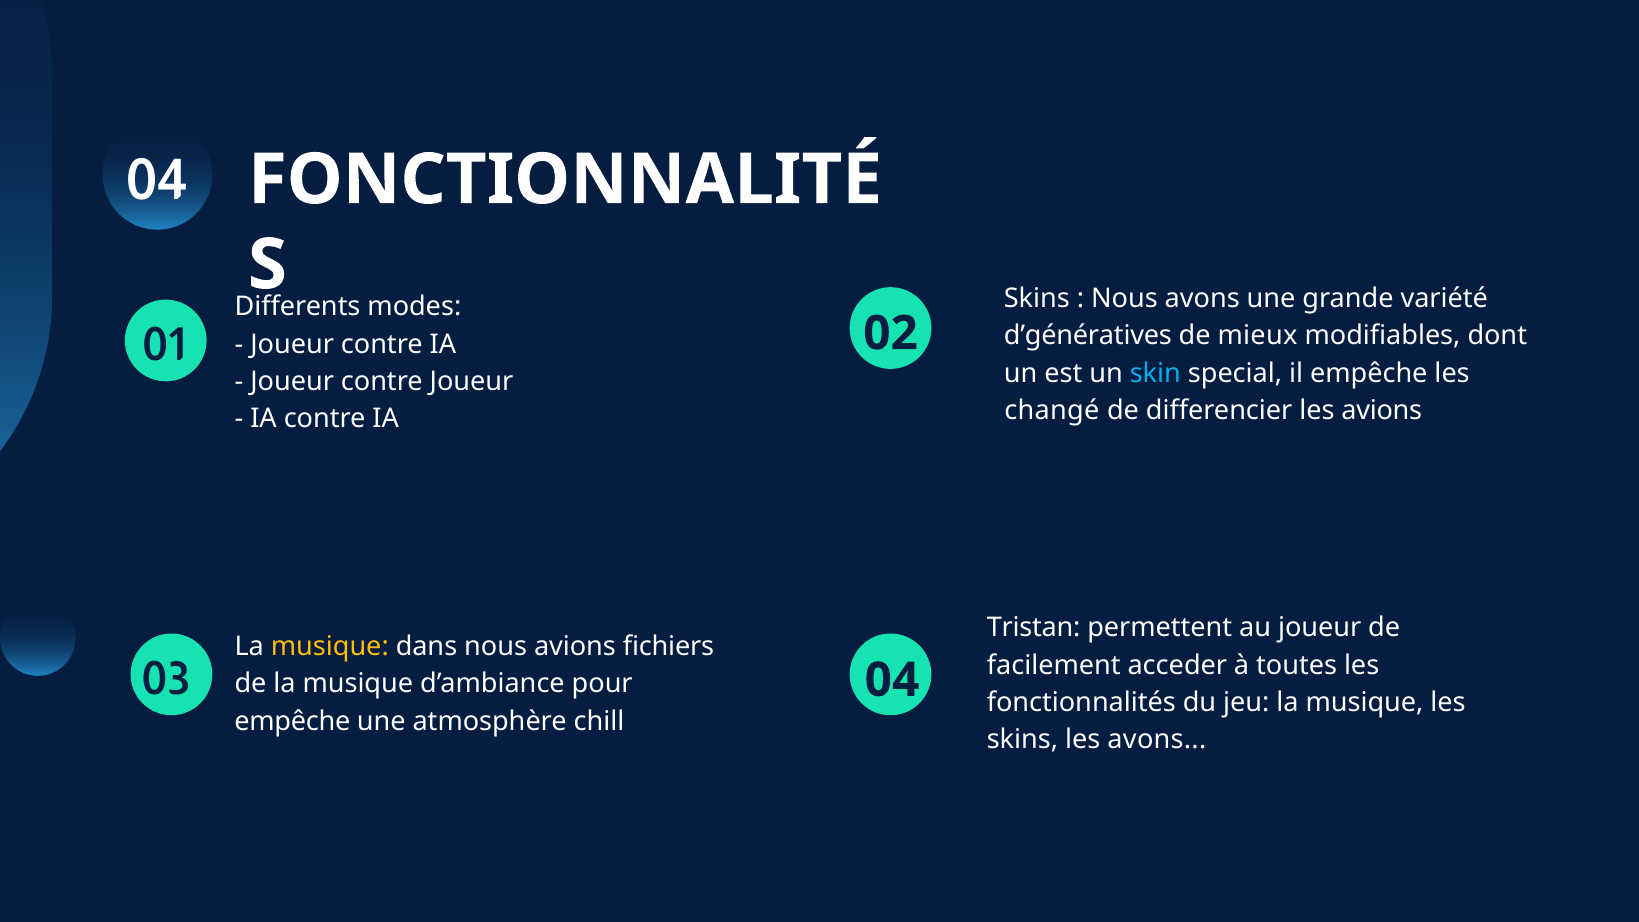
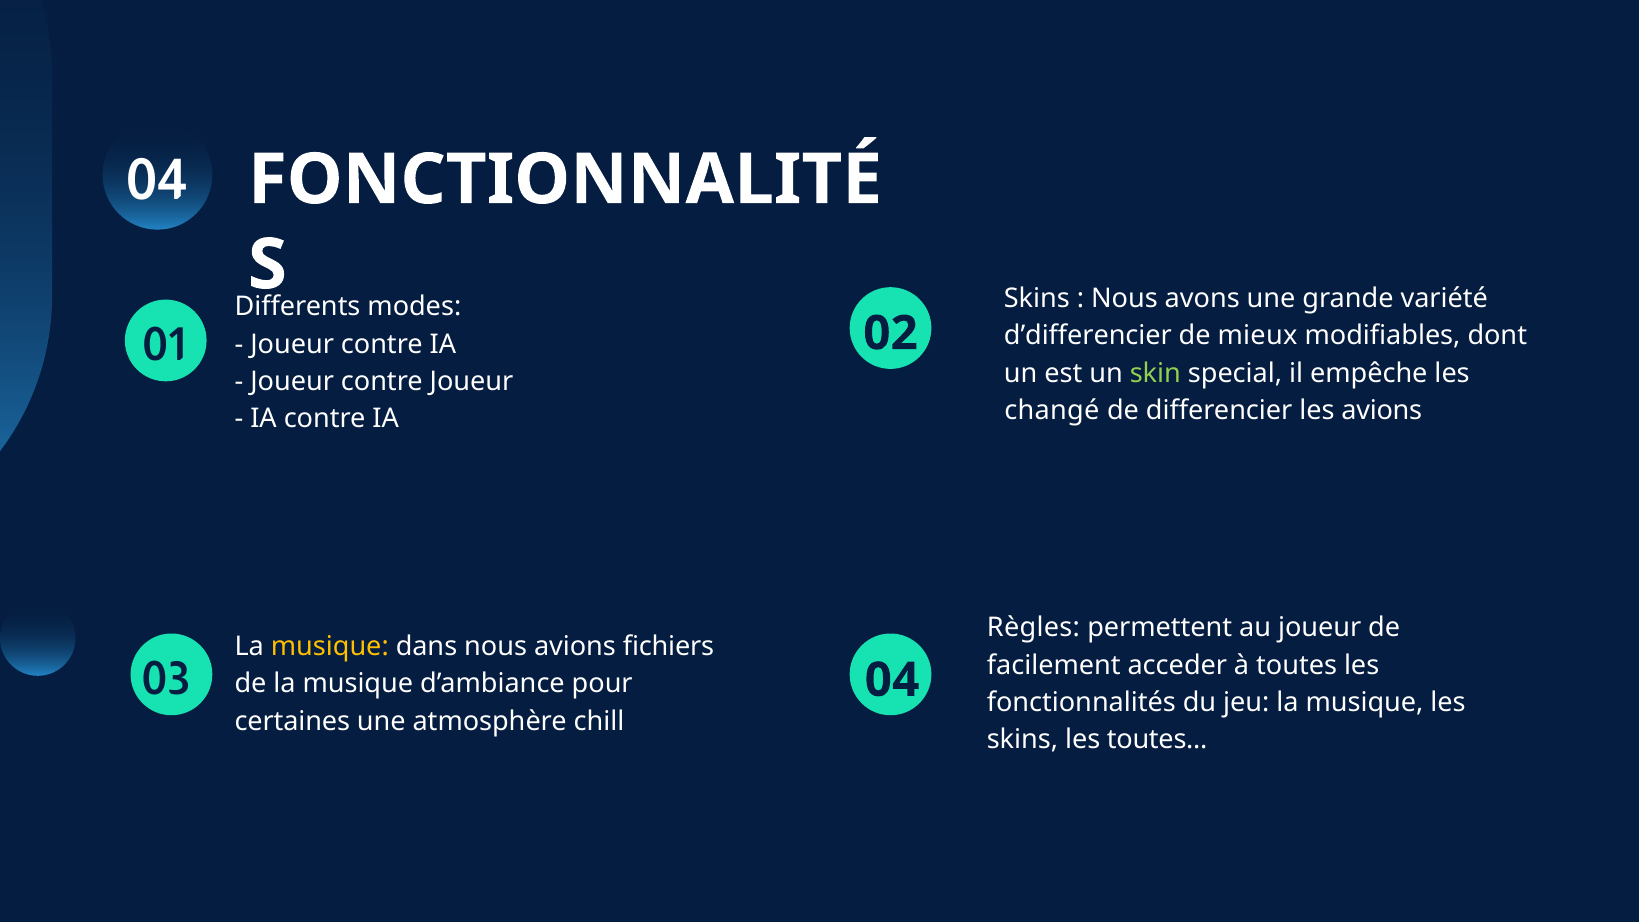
d’génératives: d’génératives -> d’differencier
skin colour: light blue -> light green
Tristan: Tristan -> Règles
empêche at (292, 721): empêche -> certaines
les avons: avons -> toutes
